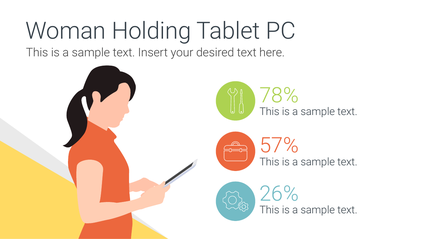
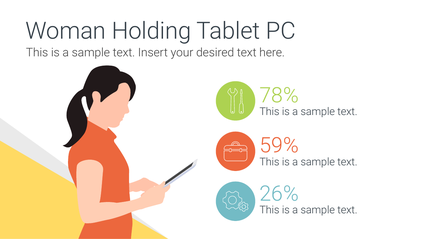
57%: 57% -> 59%
